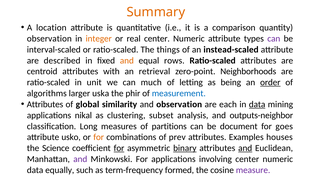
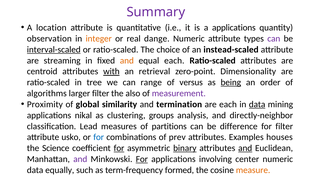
Summary colour: orange -> purple
a comparison: comparison -> applications
real center: center -> dange
interval-scaled underline: none -> present
things: things -> choice
described: described -> streaming
equal rows: rows -> each
with underline: none -> present
Neighborhoods: Neighborhoods -> Dimensionality
unit: unit -> tree
much: much -> range
letting: letting -> versus
being underline: none -> present
order underline: present -> none
larger uska: uska -> filter
phir: phir -> also
measurement colour: blue -> purple
Attributes at (45, 104): Attributes -> Proximity
and observation: observation -> termination
subset: subset -> groups
outputs-neighbor: outputs-neighbor -> directly-neighbor
Long: Long -> Lead
document: document -> difference
for goes: goes -> filter
for at (99, 137) colour: orange -> blue
For at (142, 159) underline: none -> present
measure colour: purple -> orange
